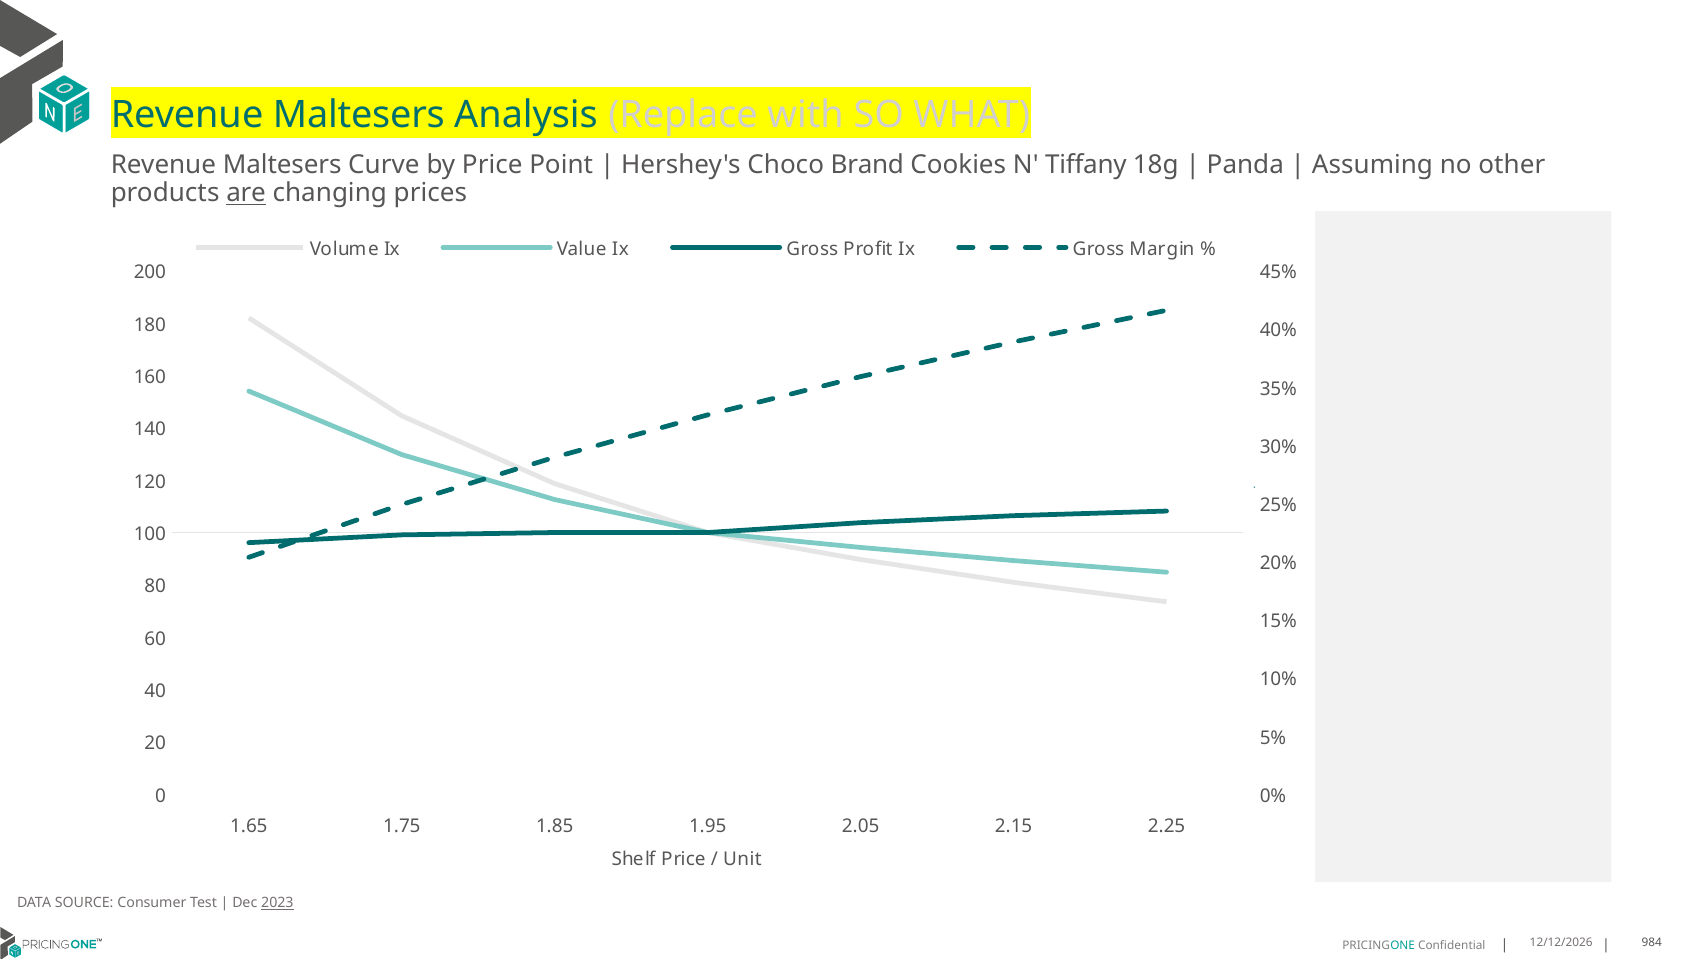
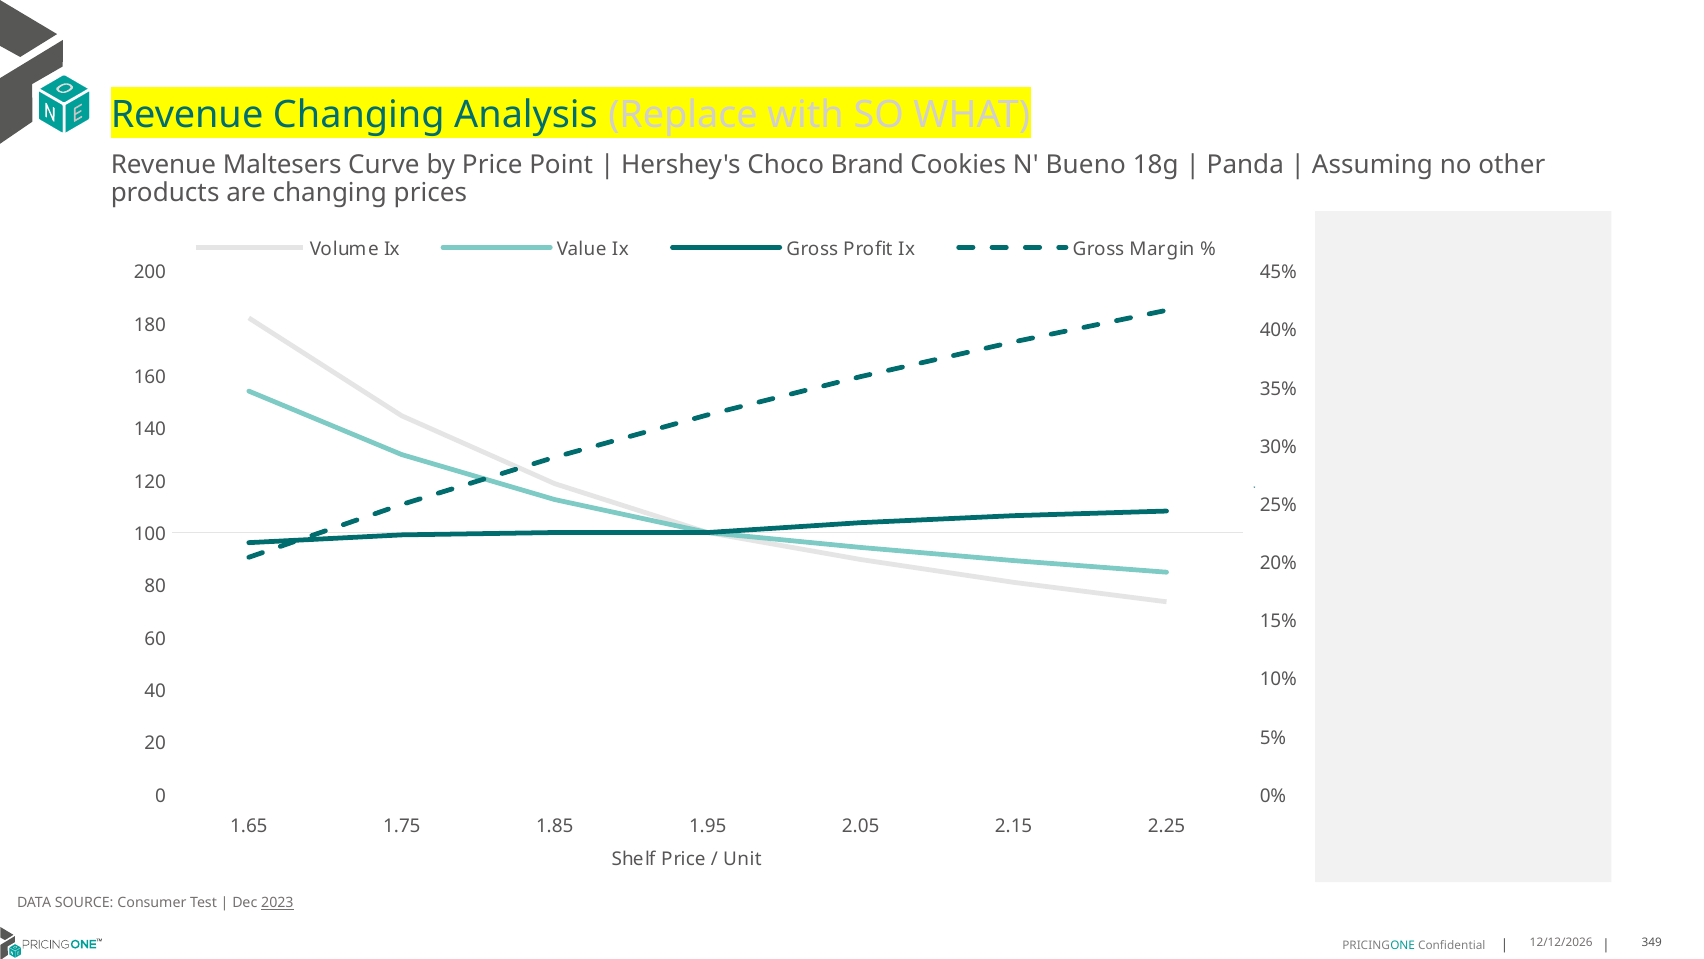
Maltesers at (359, 115): Maltesers -> Changing
Tiffany: Tiffany -> Bueno
are underline: present -> none
984: 984 -> 349
